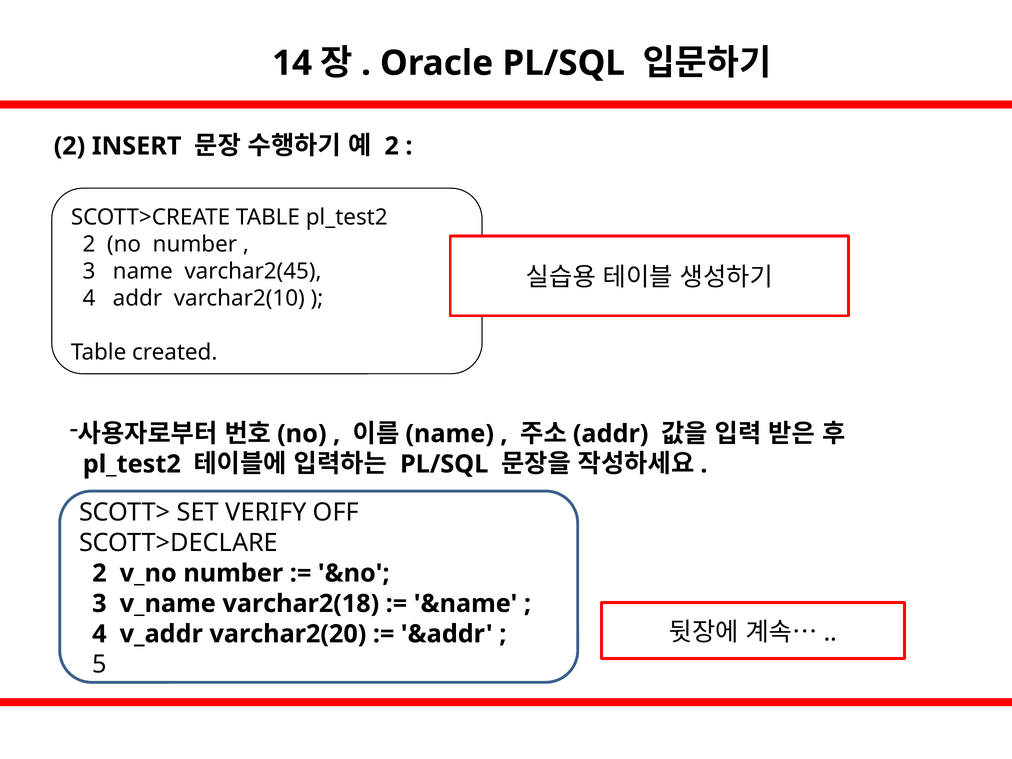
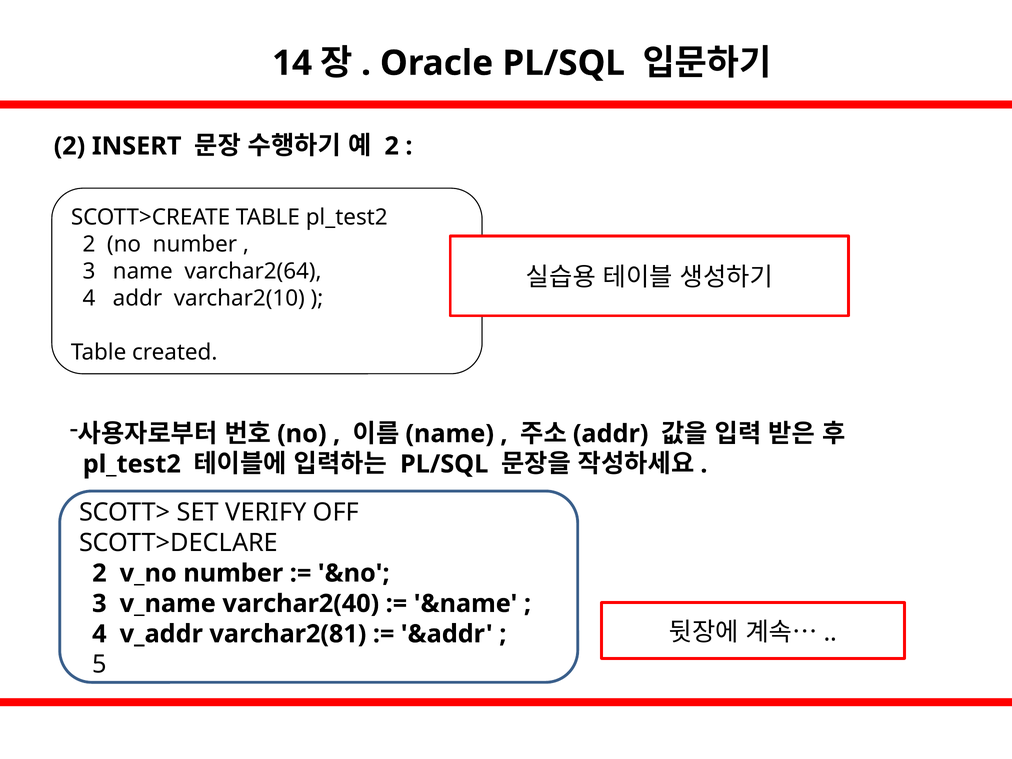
varchar2(45: varchar2(45 -> varchar2(64
varchar2(18: varchar2(18 -> varchar2(40
varchar2(20: varchar2(20 -> varchar2(81
